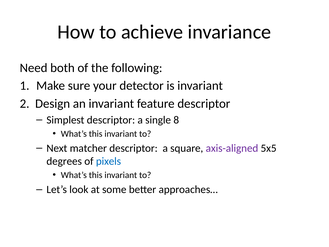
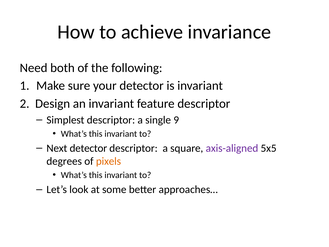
8: 8 -> 9
Next matcher: matcher -> detector
pixels colour: blue -> orange
